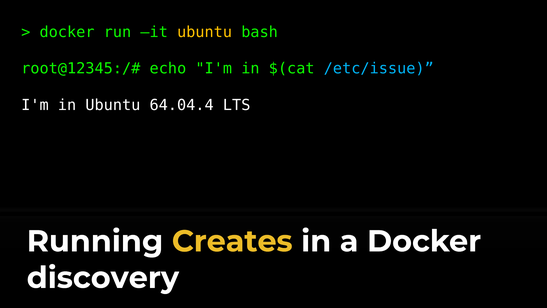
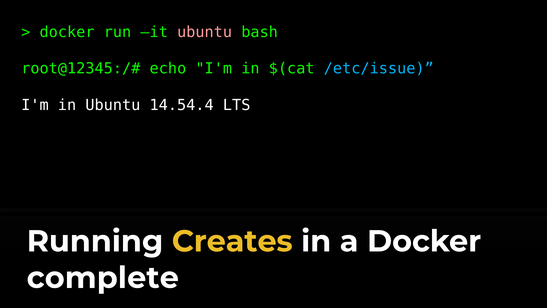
ubuntu at (205, 32) colour: yellow -> pink
64.04.4: 64.04.4 -> 14.54.4
discovery: discovery -> complete
